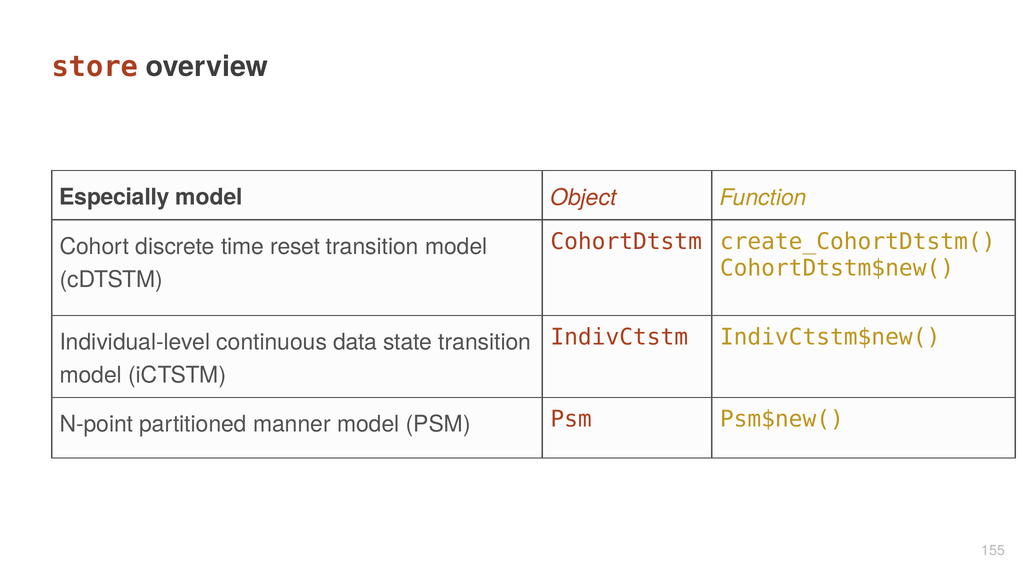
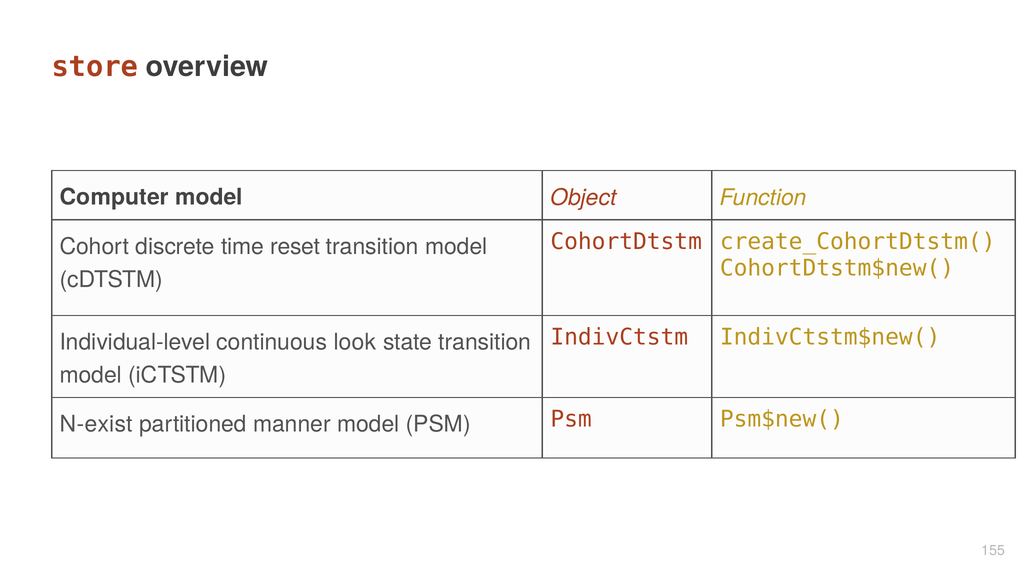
Especially: Especially -> Computer
data: data -> look
N-point: N-point -> N-exist
